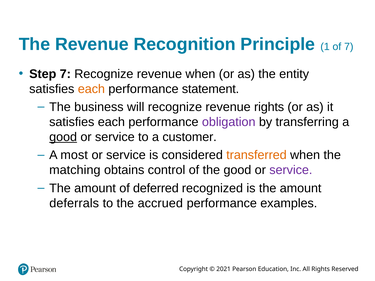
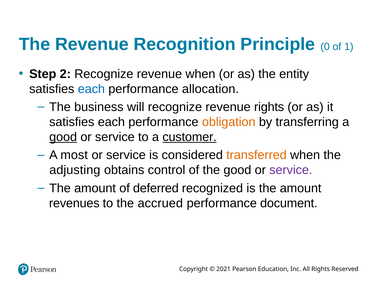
1: 1 -> 0
of 7: 7 -> 1
Step 7: 7 -> 2
each at (91, 89) colour: orange -> blue
statement: statement -> allocation
obligation colour: purple -> orange
customer underline: none -> present
matching: matching -> adjusting
deferrals: deferrals -> revenues
examples: examples -> document
